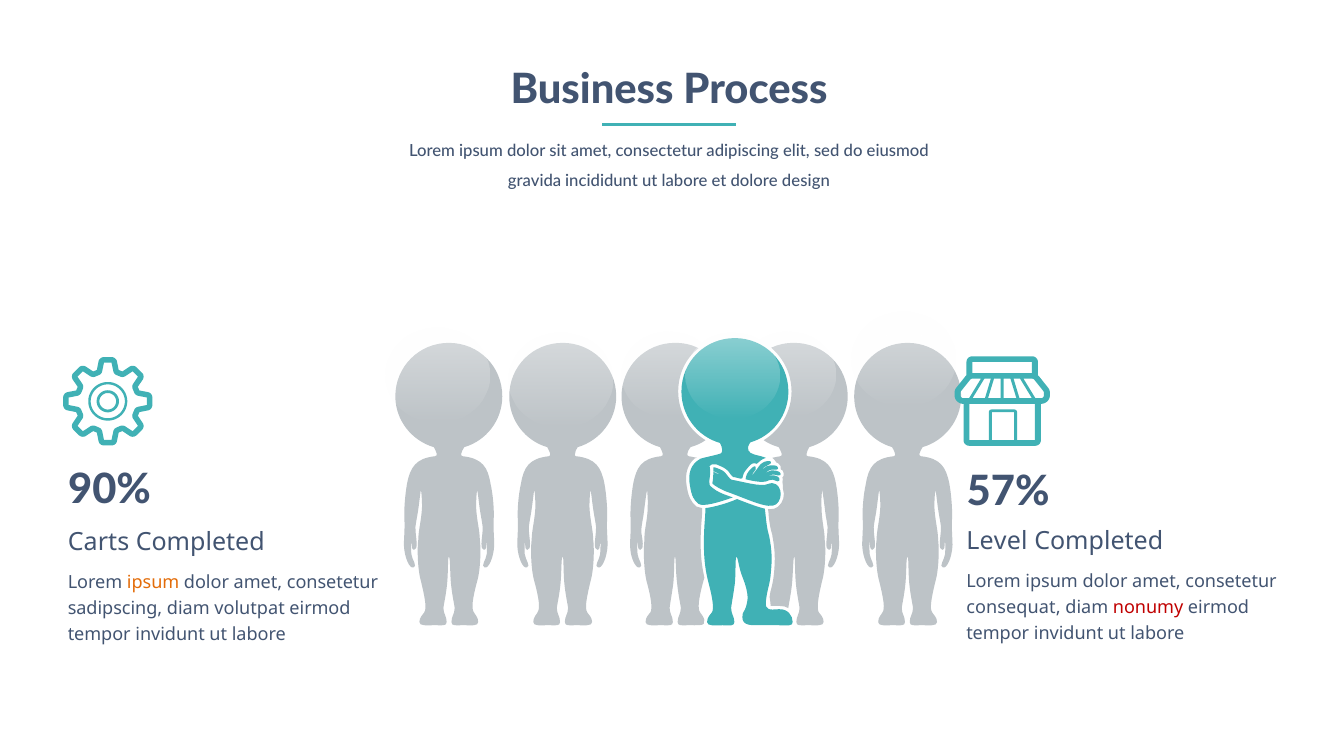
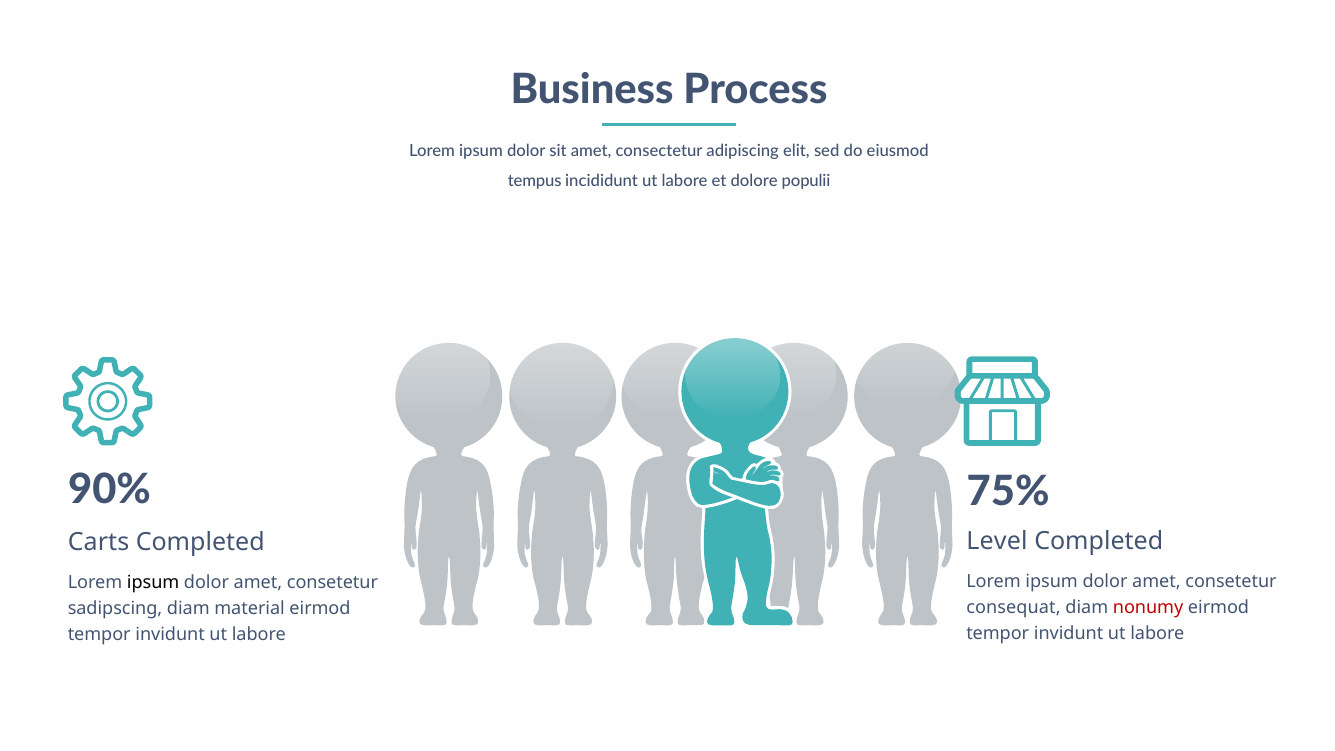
gravida: gravida -> tempus
design: design -> populii
57%: 57% -> 75%
ipsum at (153, 582) colour: orange -> black
volutpat: volutpat -> material
